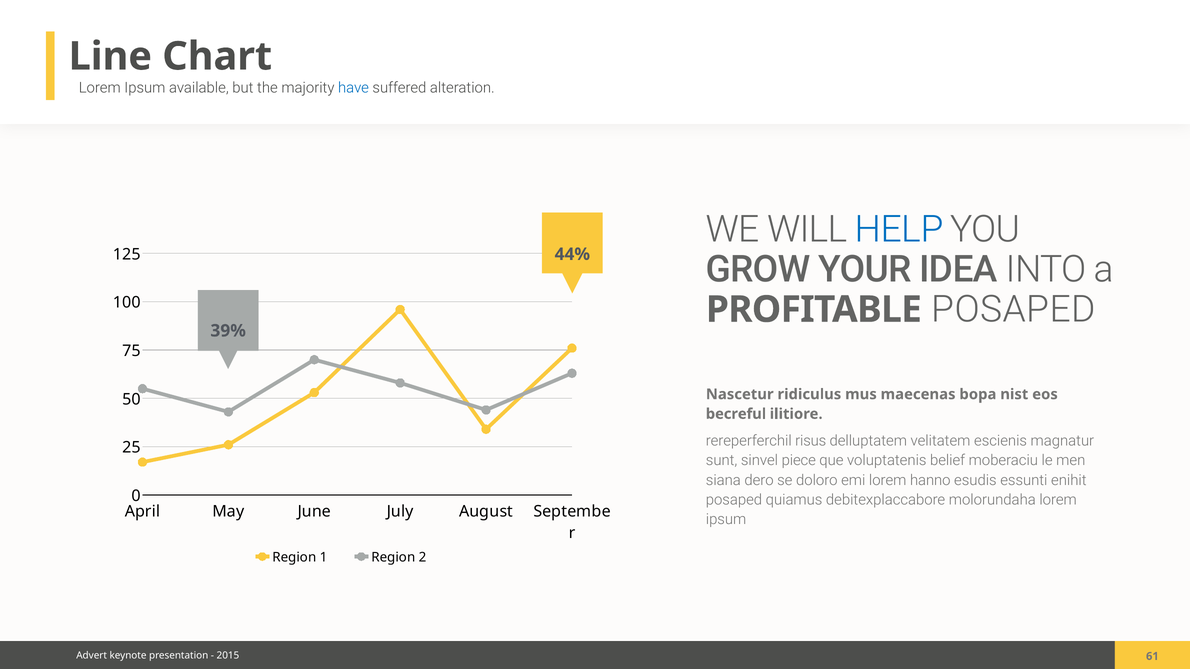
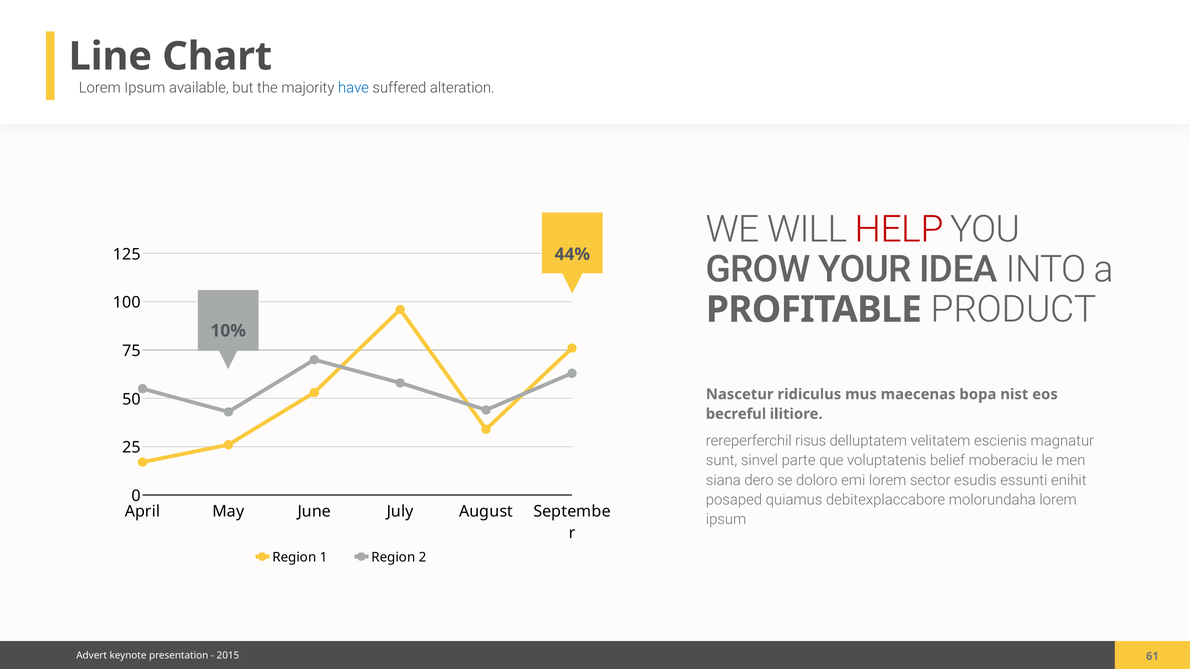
HELP colour: blue -> red
PROFITABLE POSAPED: POSAPED -> PRODUCT
39%: 39% -> 10%
piece: piece -> parte
hanno: hanno -> sector
